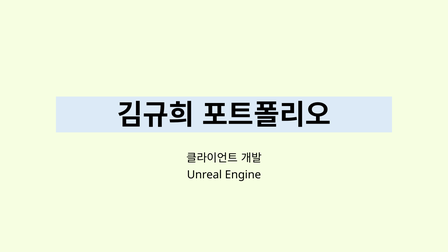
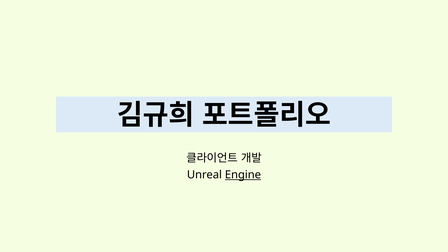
Engine underline: none -> present
